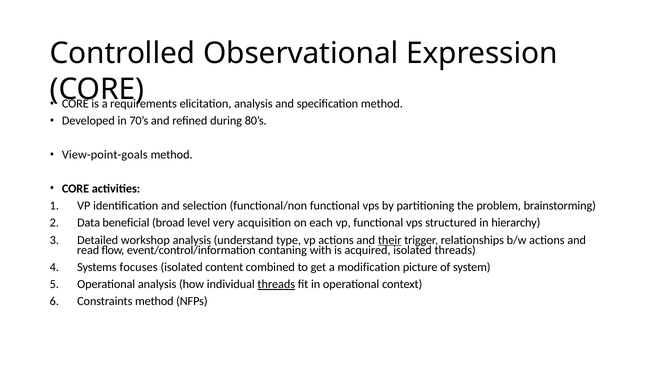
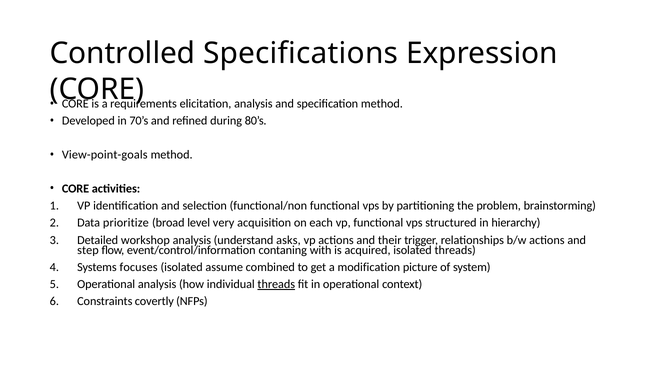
Observational: Observational -> Specifications
beneficial: beneficial -> prioritize
type: type -> asks
their underline: present -> none
read: read -> step
content: content -> assume
Constraints method: method -> covertly
